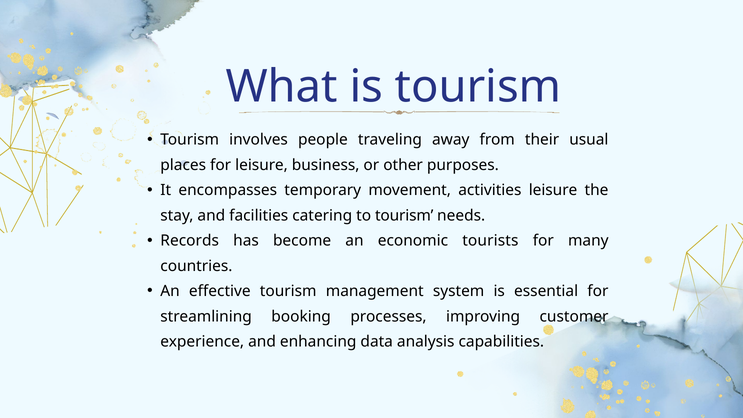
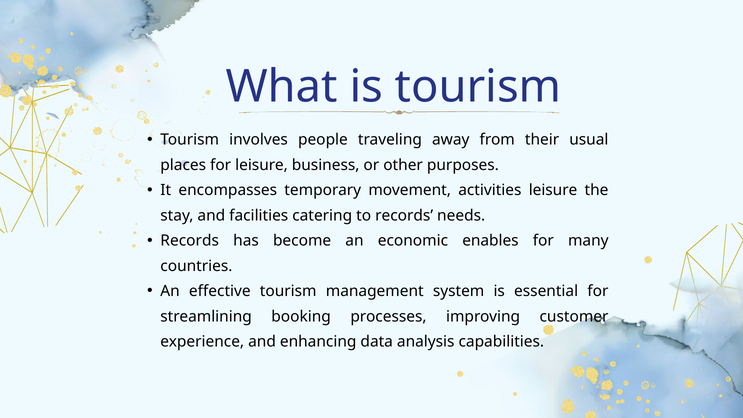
to tourism: tourism -> records
tourists: tourists -> enables
